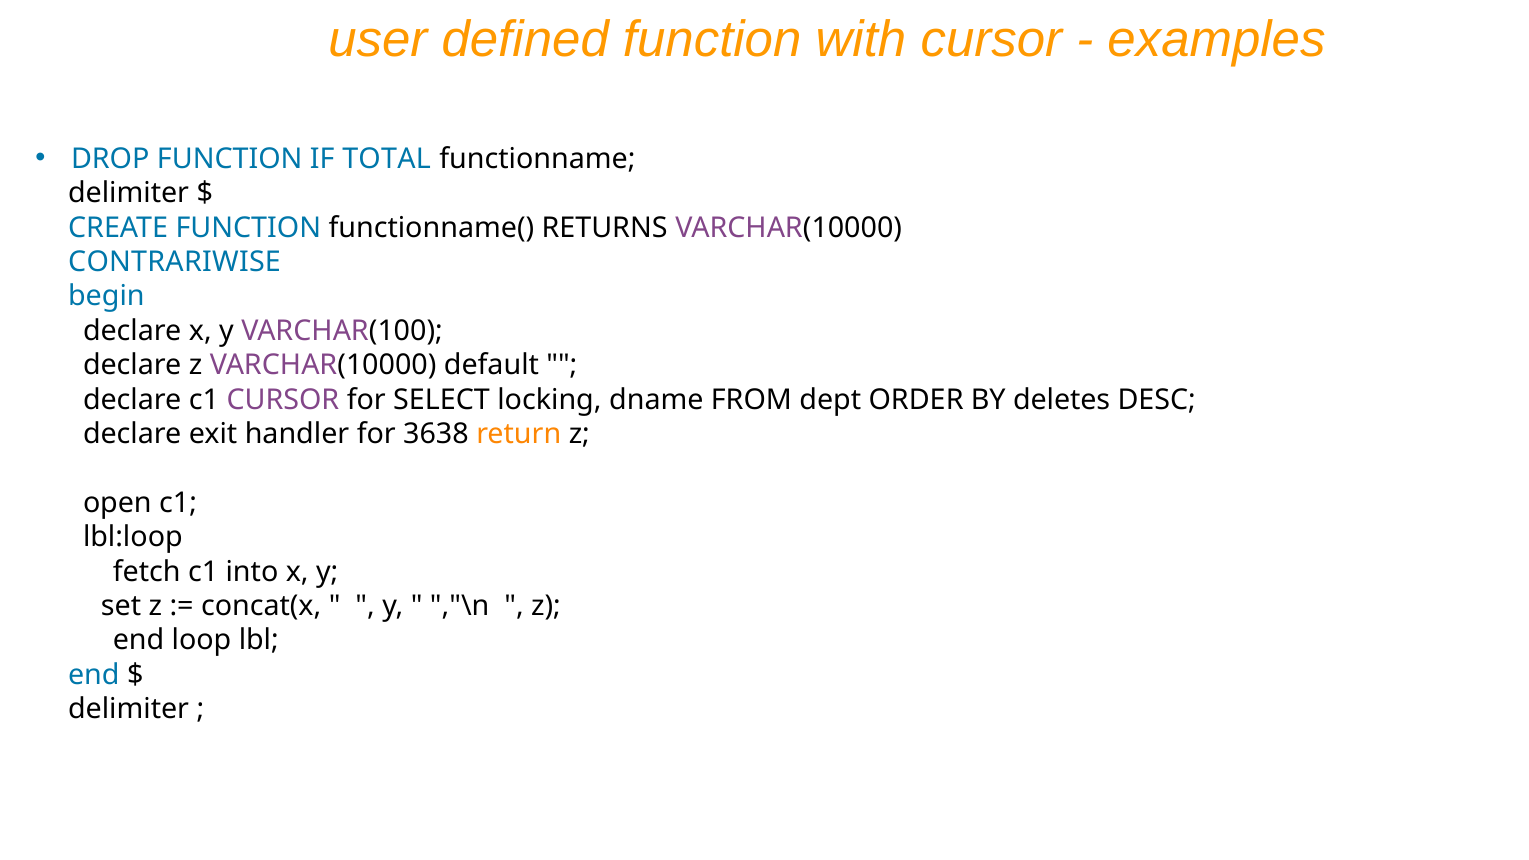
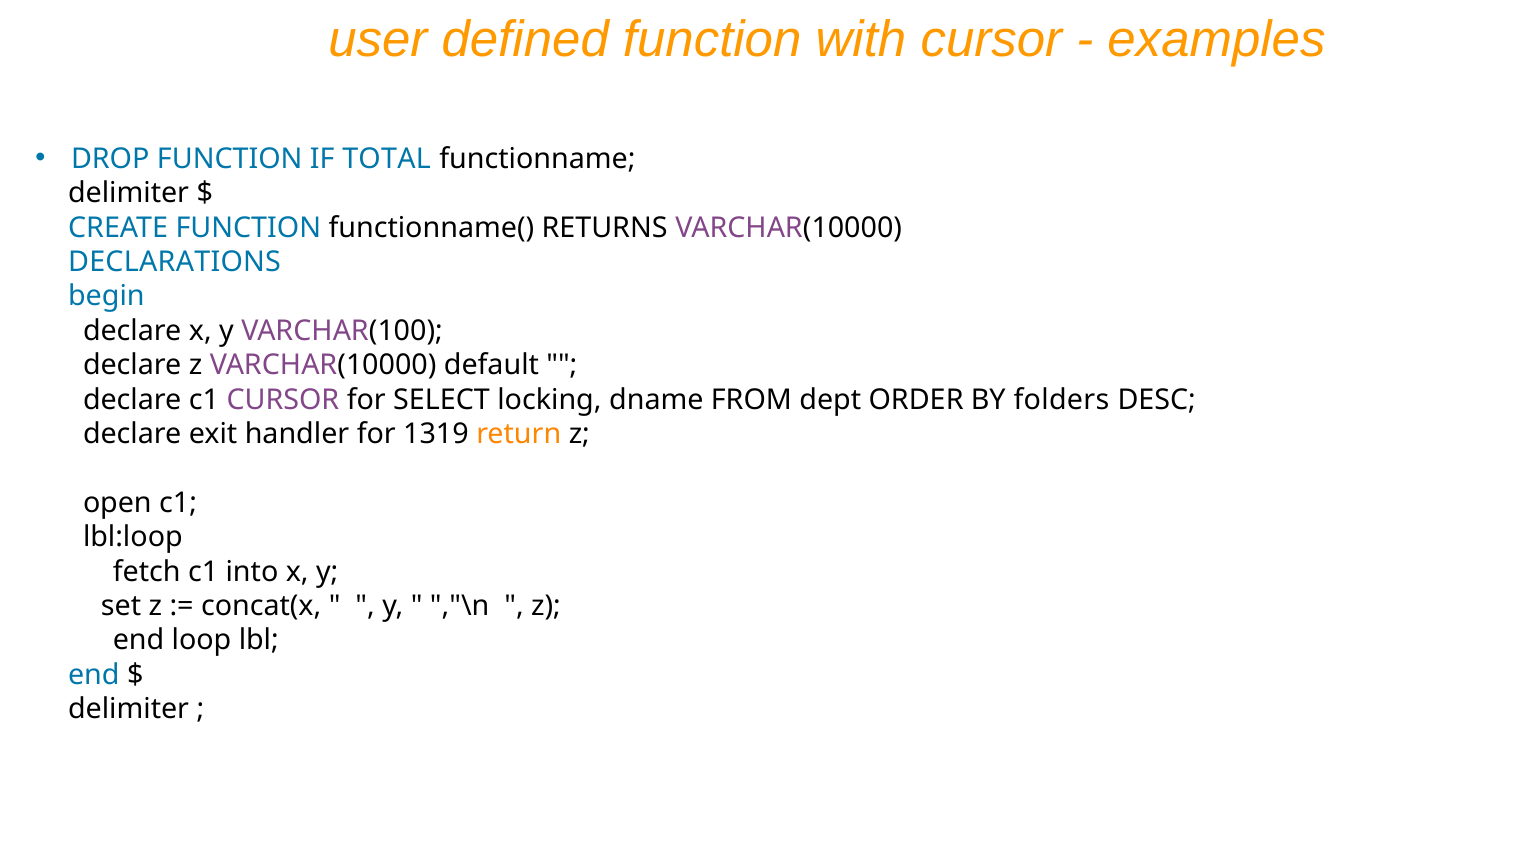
CONTRARIWISE: CONTRARIWISE -> DECLARATIONS
deletes: deletes -> folders
3638: 3638 -> 1319
